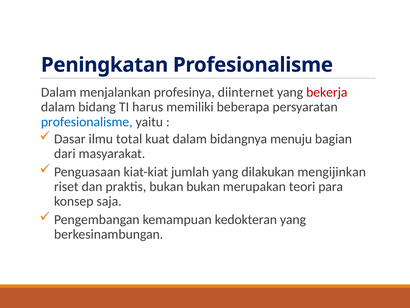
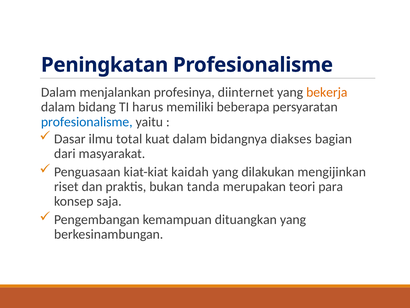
bekerja colour: red -> orange
menuju: menuju -> diakses
jumlah: jumlah -> kaidah
bukan bukan: bukan -> tanda
kedokteran: kedokteran -> dituangkan
